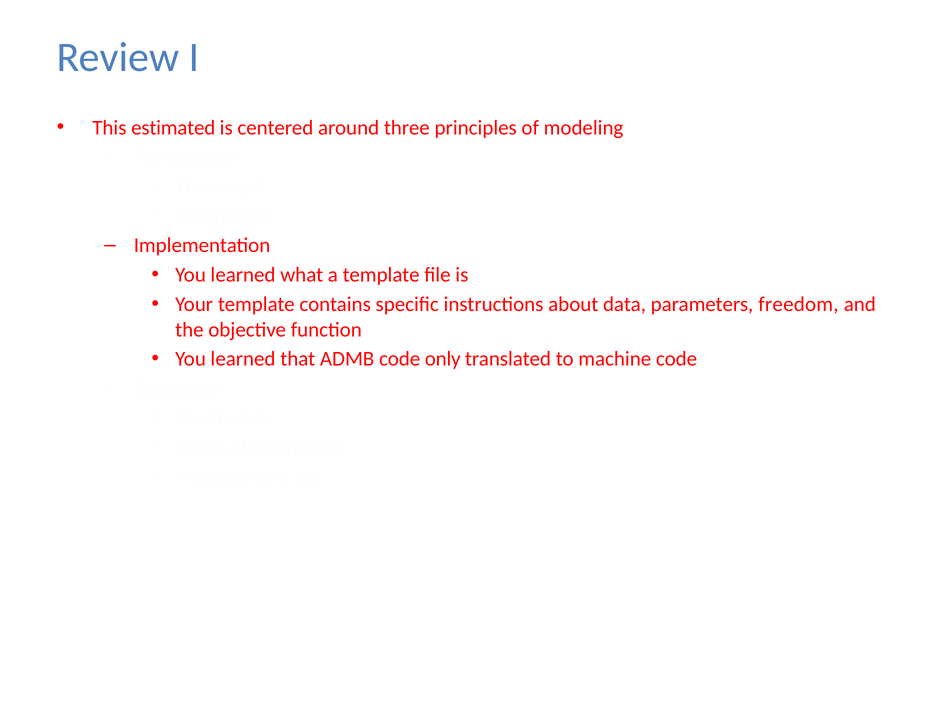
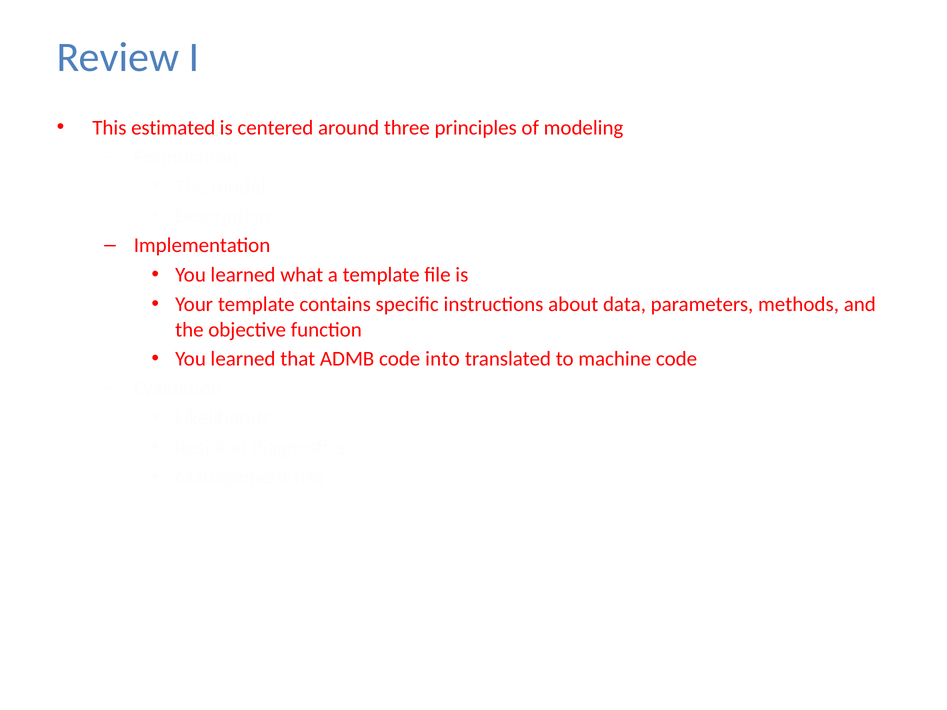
freedom: freedom -> methods
only: only -> into
